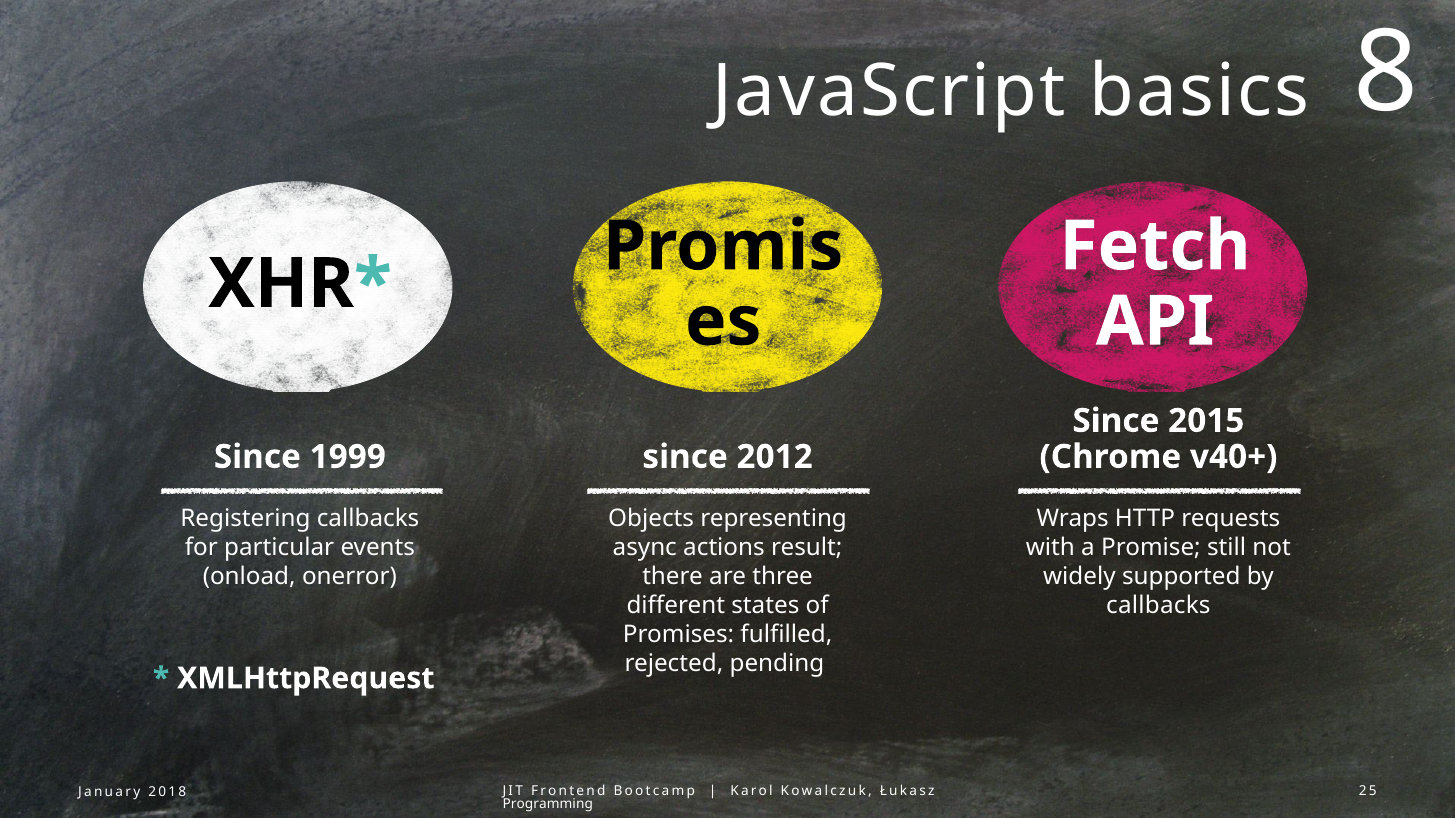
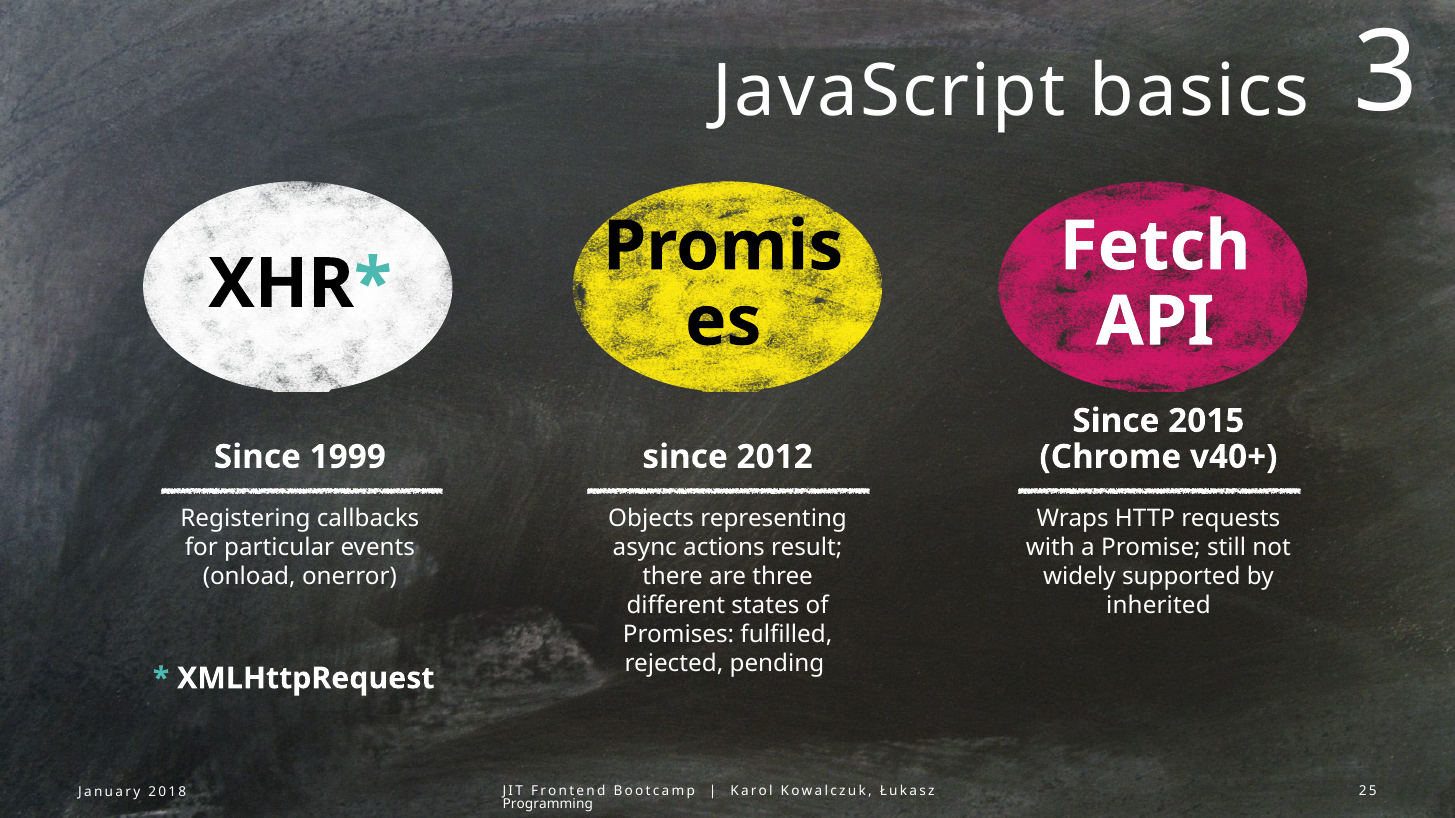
8: 8 -> 3
callbacks at (1158, 606): callbacks -> inherited
